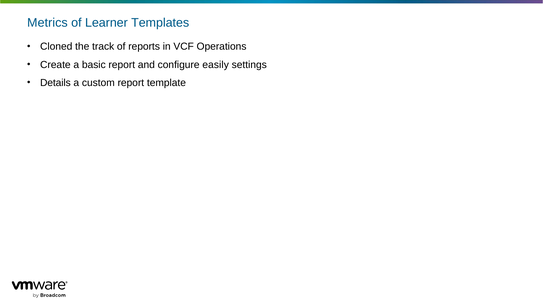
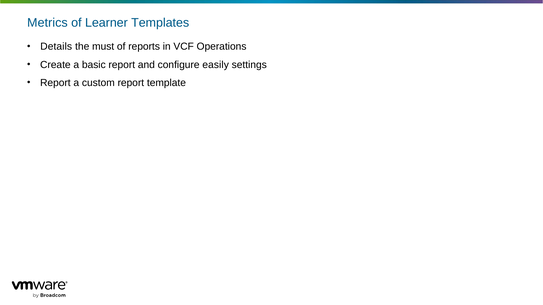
Cloned: Cloned -> Details
track: track -> must
Details at (55, 83): Details -> Report
